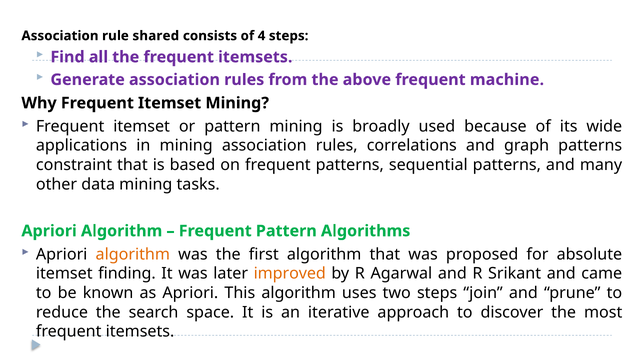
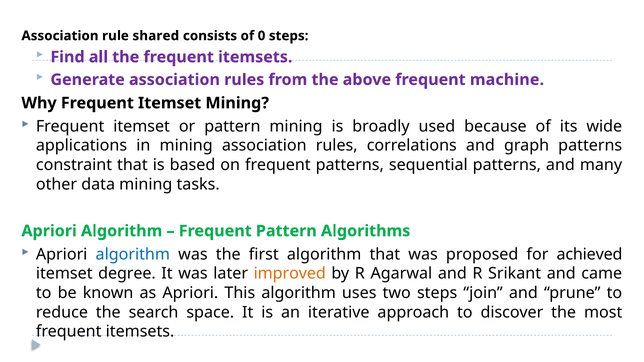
4: 4 -> 0
algorithm at (133, 254) colour: orange -> blue
absolute: absolute -> achieved
finding: finding -> degree
